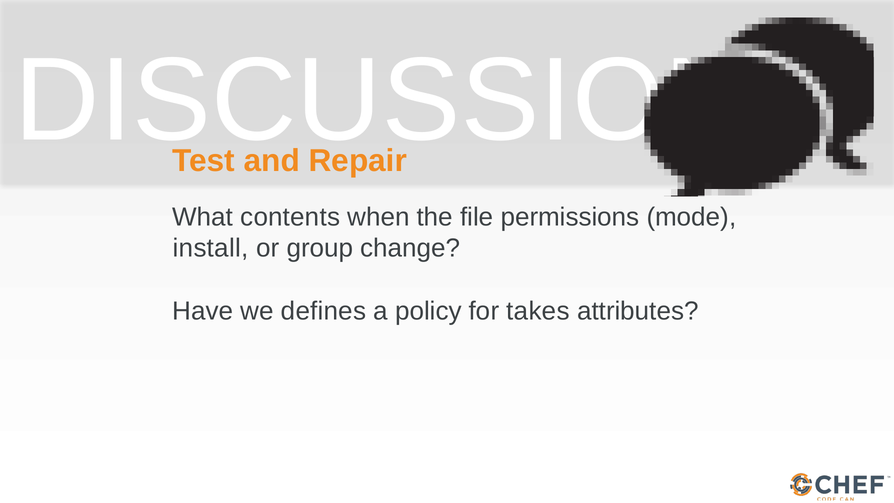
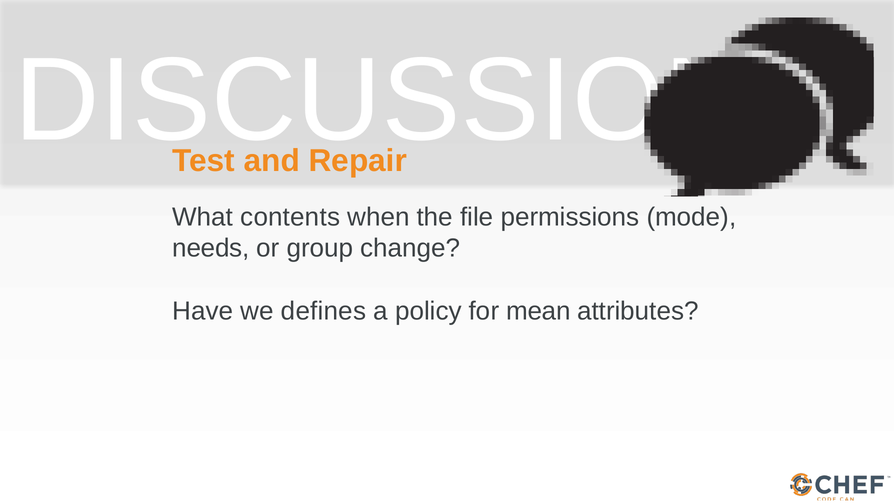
install: install -> needs
takes: takes -> mean
